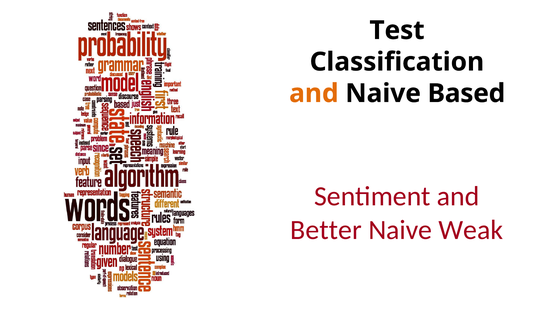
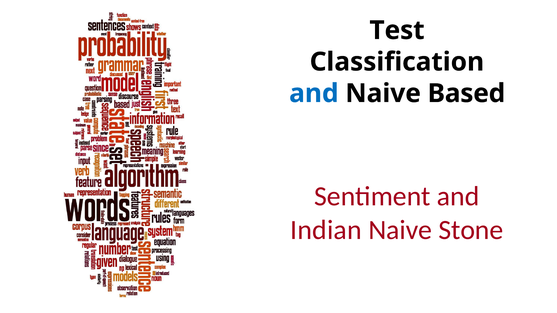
and at (314, 93) colour: orange -> blue
Better: Better -> Indian
Weak: Weak -> Stone
